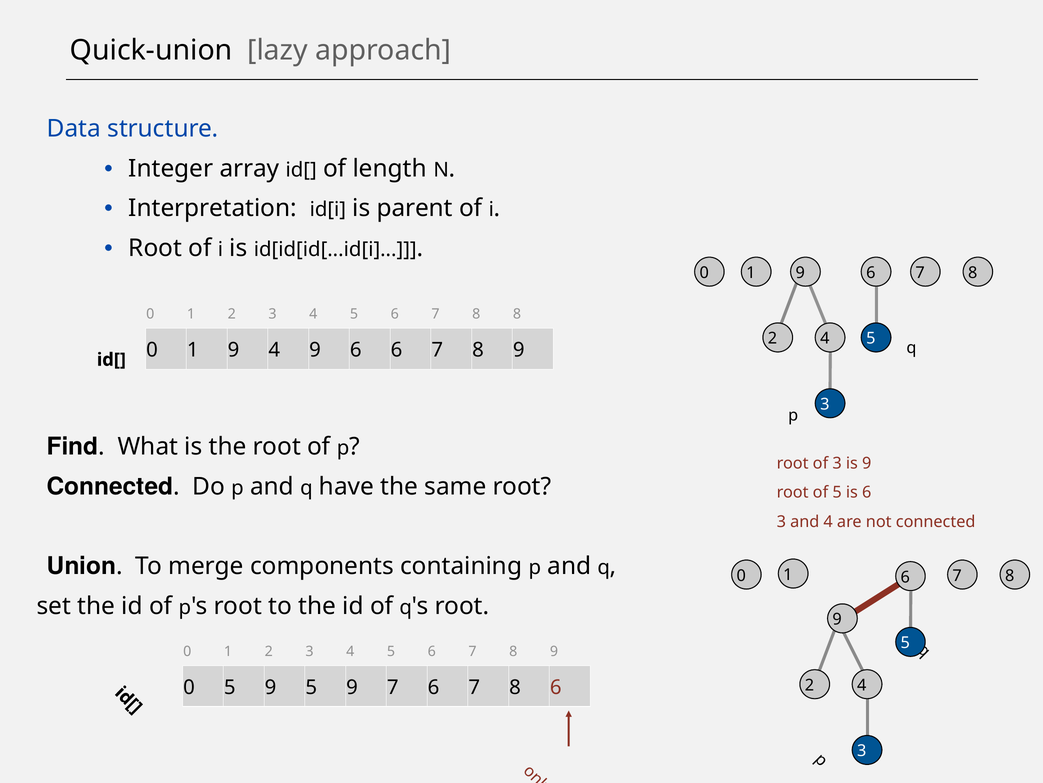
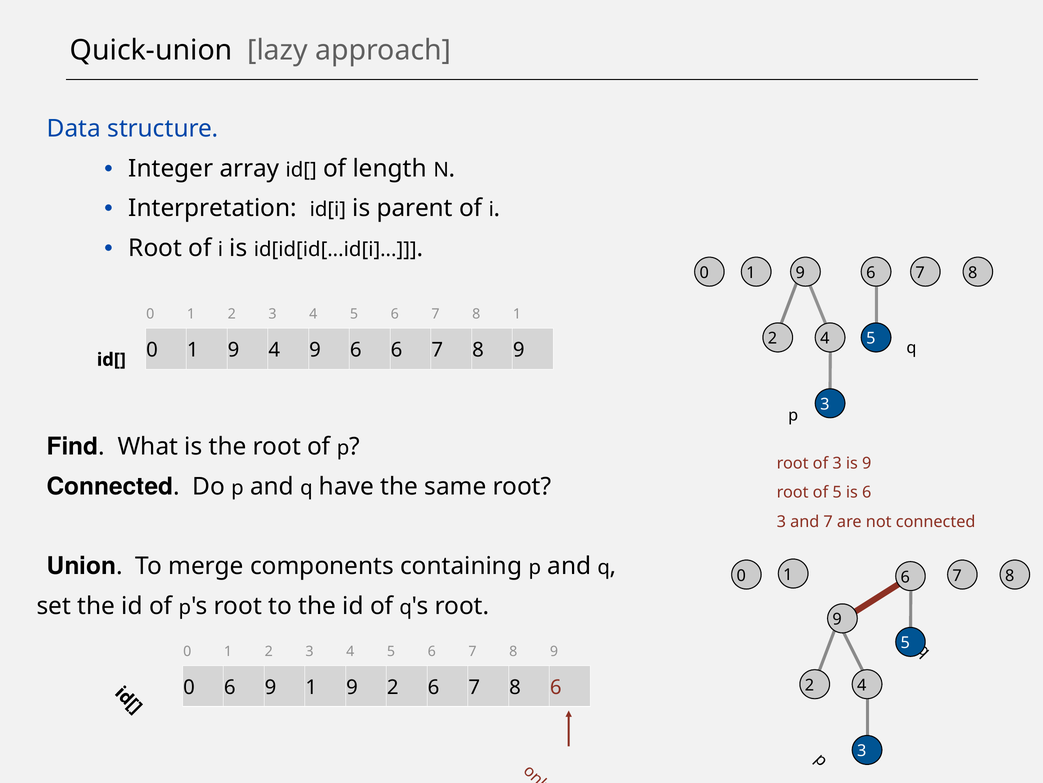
8 8: 8 -> 1
and 4: 4 -> 7
0 5: 5 -> 6
9 5: 5 -> 1
9 7: 7 -> 2
